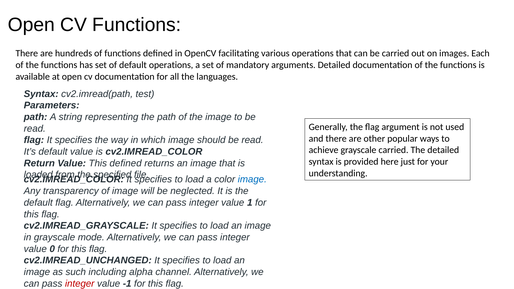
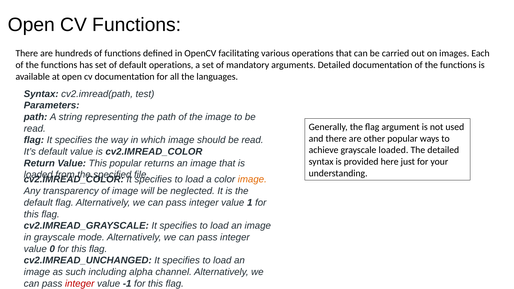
grayscale carried: carried -> loaded
This defined: defined -> popular
image at (252, 180) colour: blue -> orange
